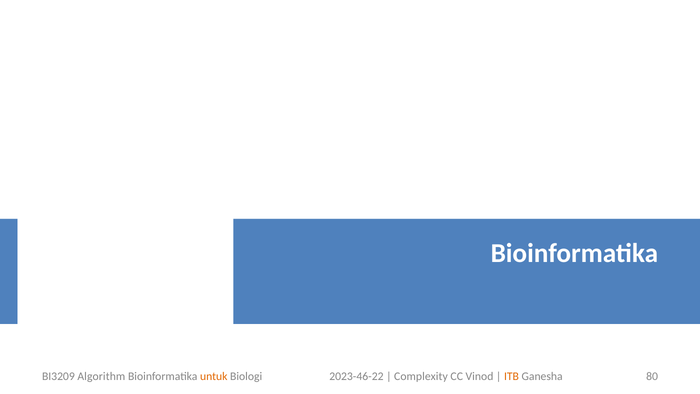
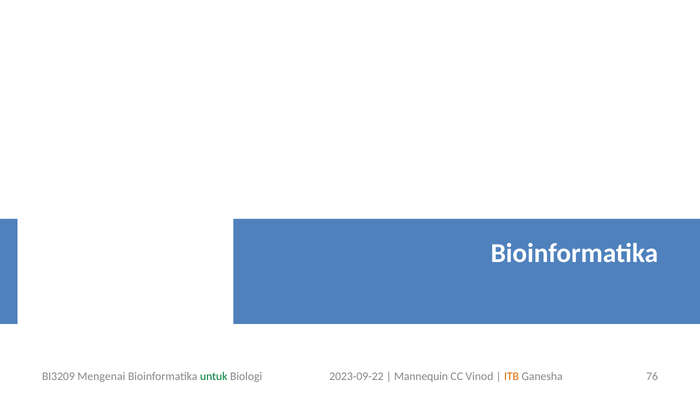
Algorithm: Algorithm -> Mengenai
untuk colour: orange -> green
2023-46-22: 2023-46-22 -> 2023-09-22
Complexity: Complexity -> Mannequin
80: 80 -> 76
